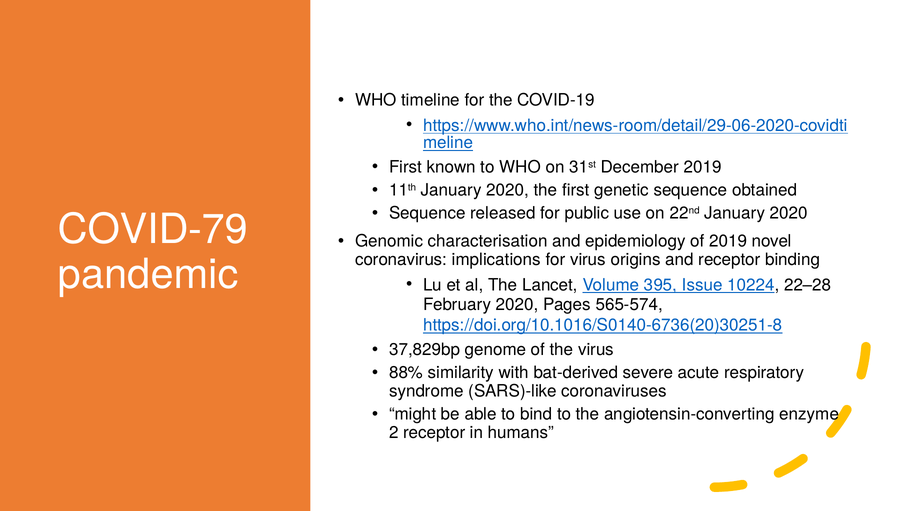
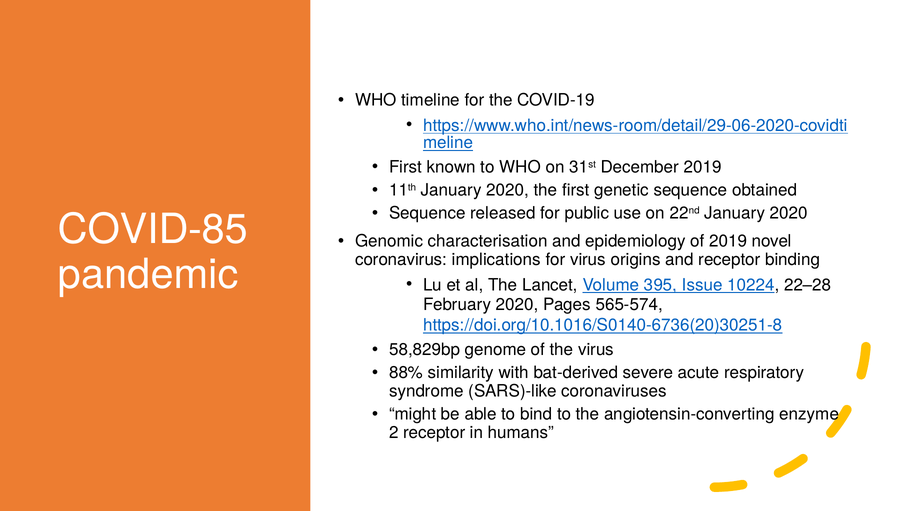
COVID-79: COVID-79 -> COVID-85
37,829bp: 37,829bp -> 58,829bp
